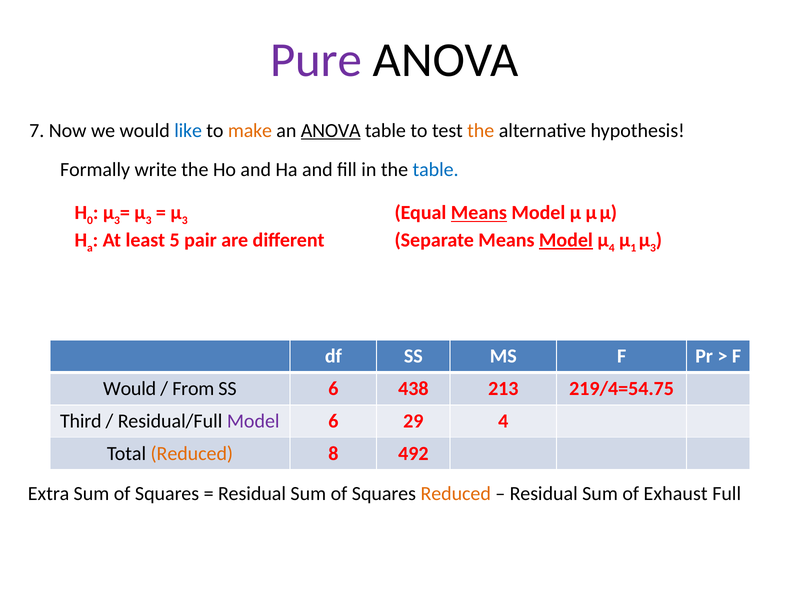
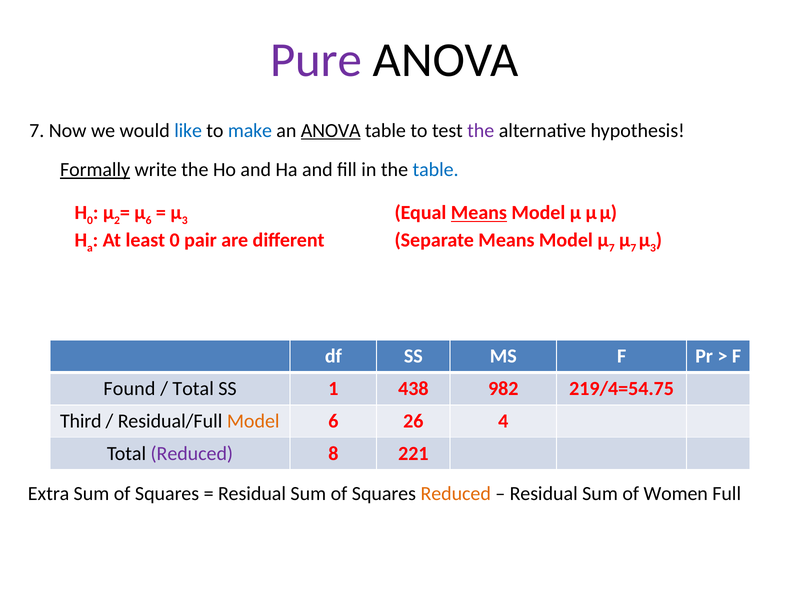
make colour: orange -> blue
the at (481, 130) colour: orange -> purple
Formally underline: none -> present
3 at (117, 221): 3 -> 2
3 at (149, 221): 3 -> 6
least 5: 5 -> 0
Model at (566, 240) underline: present -> none
4 at (612, 248): 4 -> 7
1 at (633, 248): 1 -> 7
Would at (130, 389): Would -> Found
From at (193, 389): From -> Total
SS 6: 6 -> 1
213: 213 -> 982
Model at (253, 421) colour: purple -> orange
29: 29 -> 26
Reduced at (192, 454) colour: orange -> purple
492: 492 -> 221
Exhaust: Exhaust -> Women
